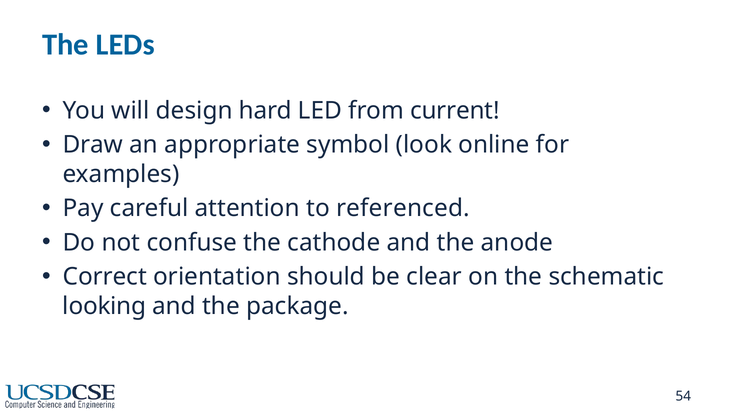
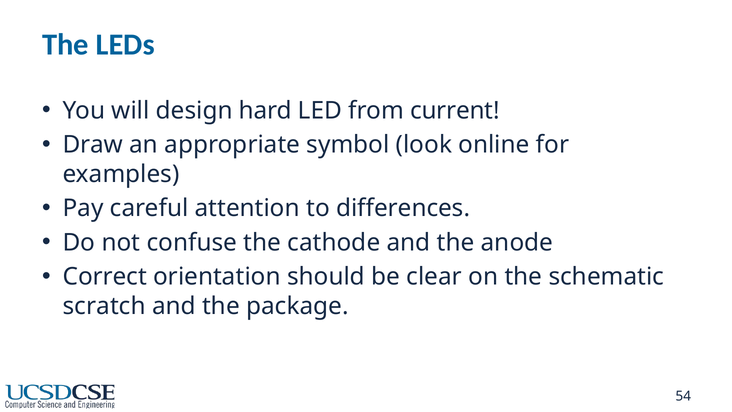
referenced: referenced -> differences
looking: looking -> scratch
